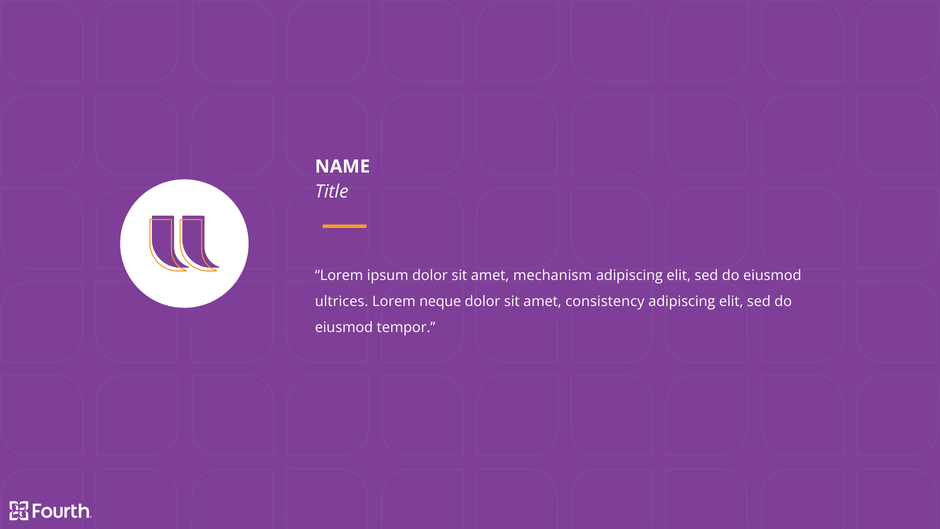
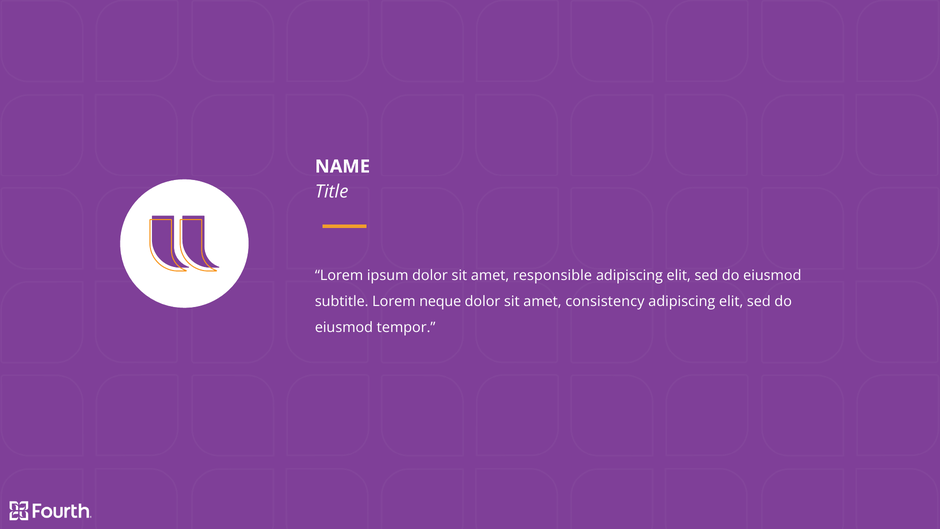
mechanism: mechanism -> responsible
ultrices: ultrices -> subtitle
